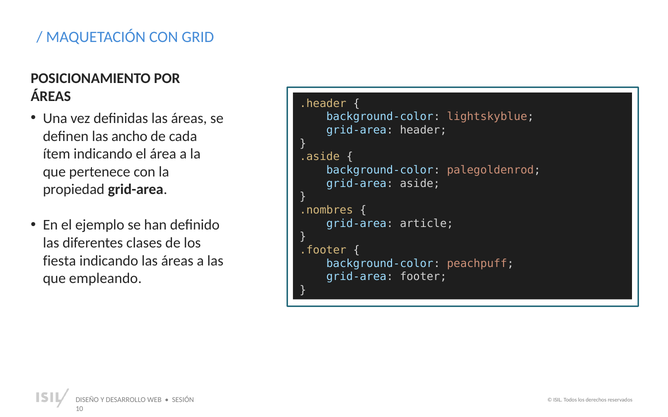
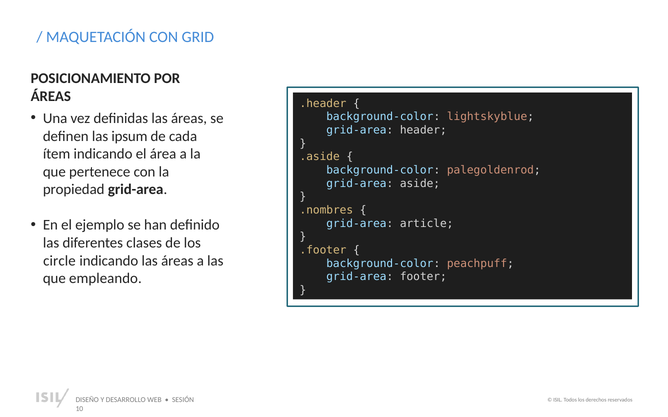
ancho: ancho -> ipsum
fiesta: fiesta -> circle
